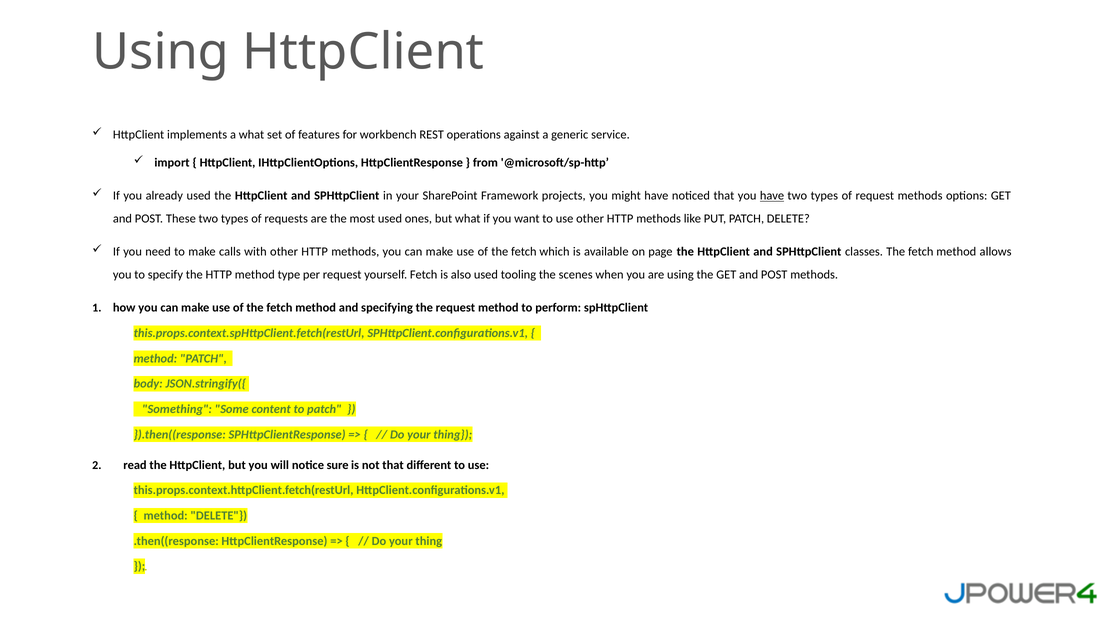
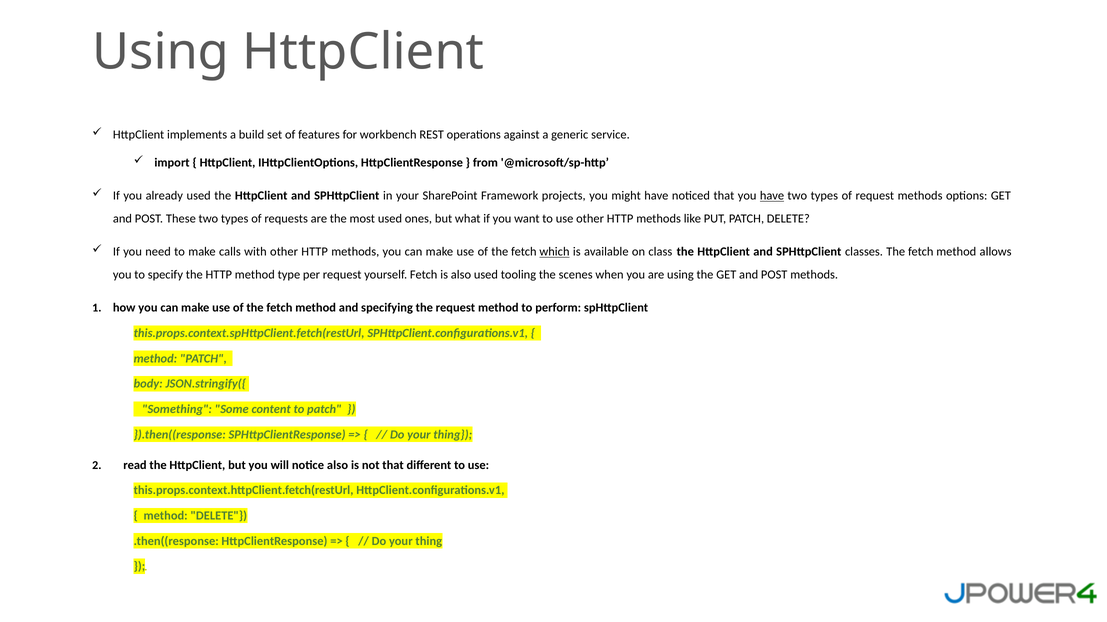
a what: what -> build
which underline: none -> present
page: page -> class
notice sure: sure -> also
